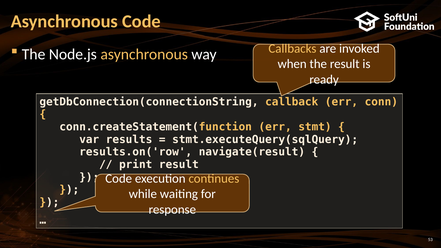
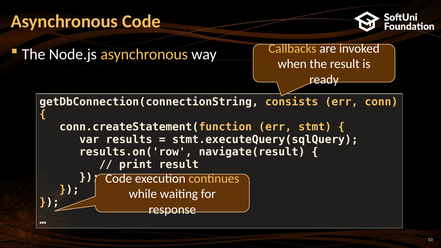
callback: callback -> consists
